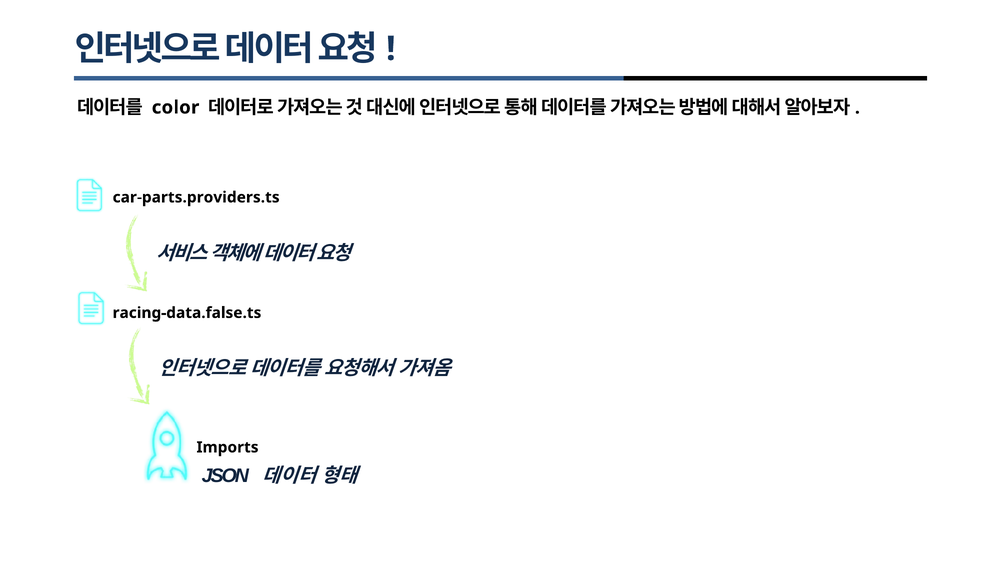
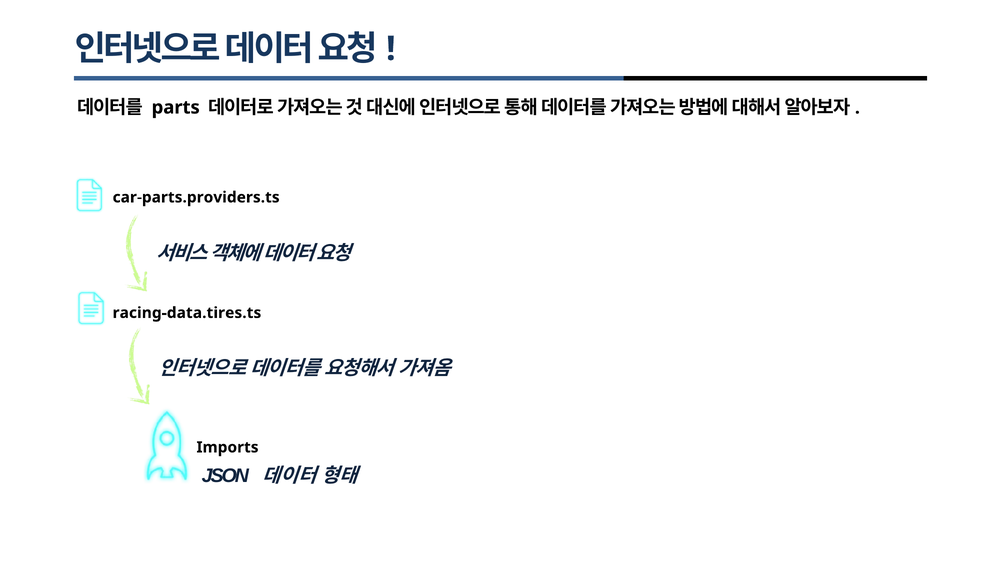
color: color -> parts
racing-data.false.ts: racing-data.false.ts -> racing-data.tires.ts
